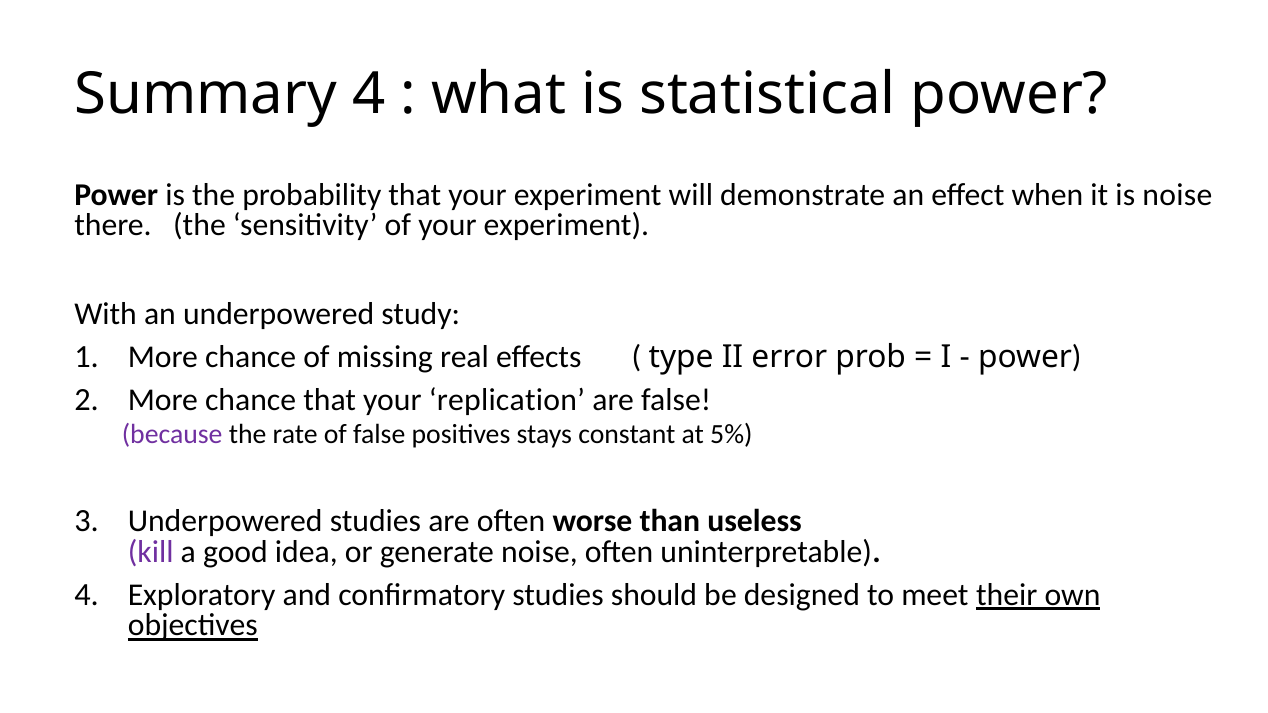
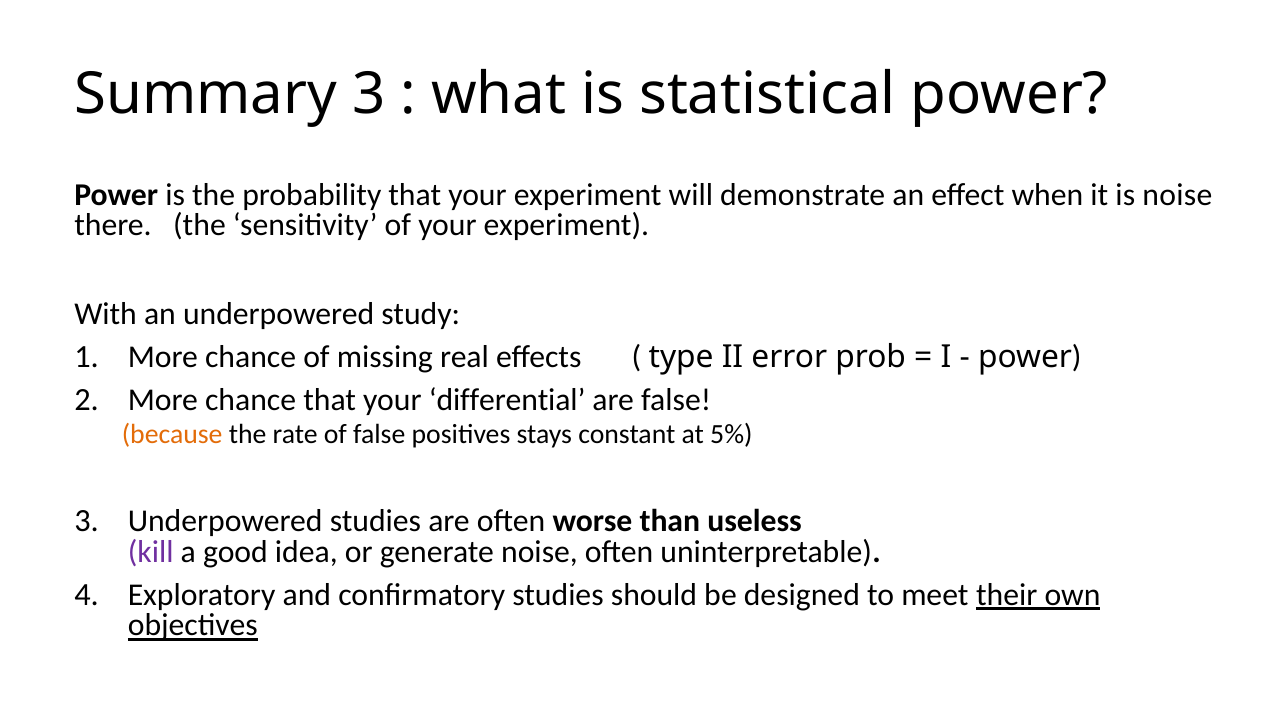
Summary 4: 4 -> 3
replication: replication -> differential
because colour: purple -> orange
